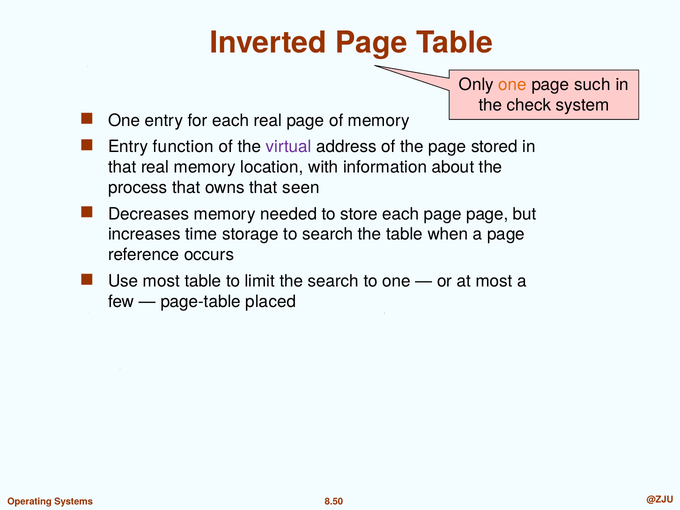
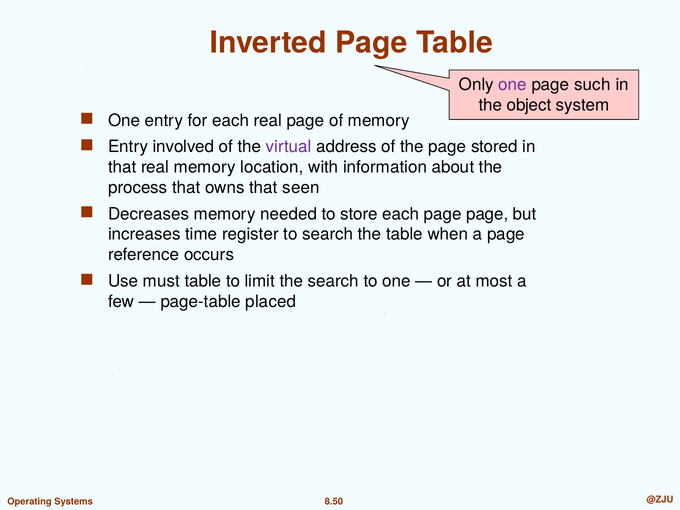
one at (513, 85) colour: orange -> purple
check: check -> object
function: function -> involved
storage: storage -> register
Use most: most -> must
